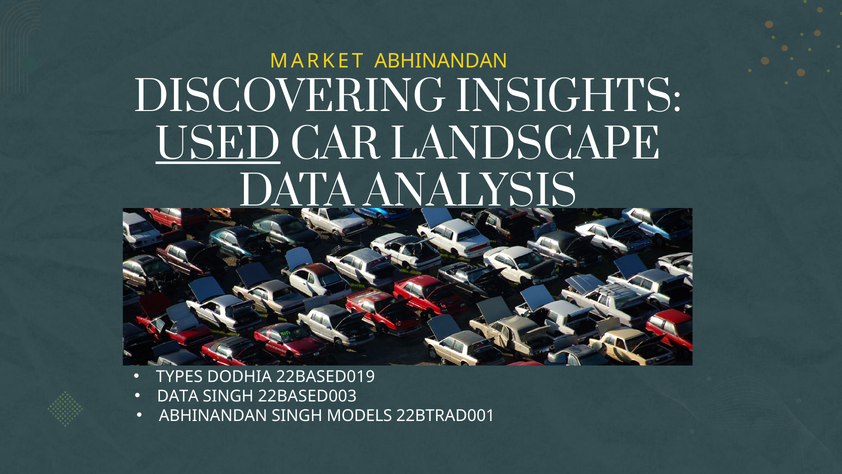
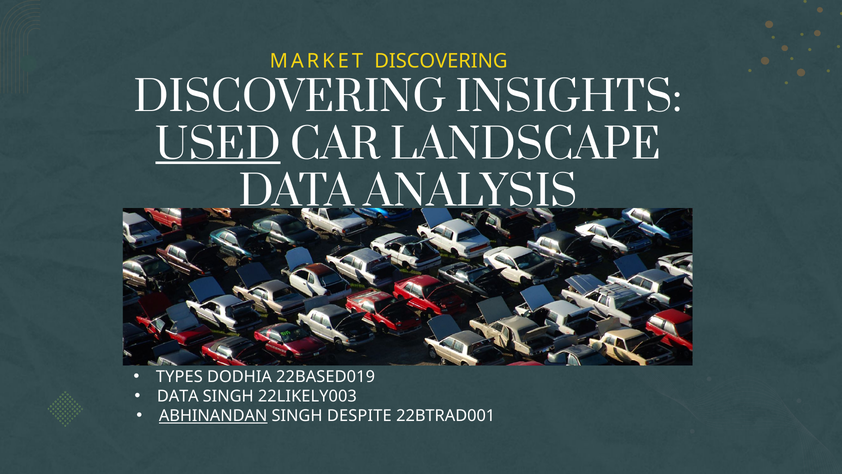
MARKET ABHINANDAN: ABHINANDAN -> DISCOVERING
22BASED003: 22BASED003 -> 22LIKELY003
ABHINANDAN at (213, 416) underline: none -> present
MODELS: MODELS -> DESPITE
